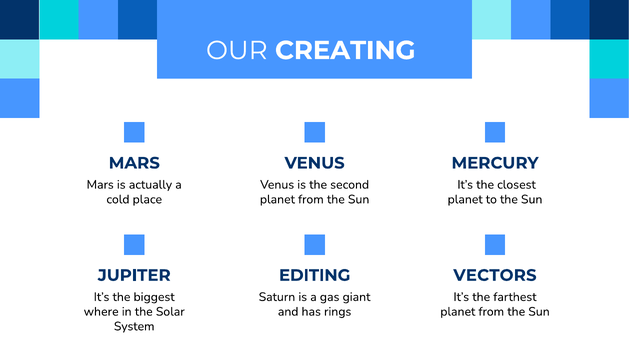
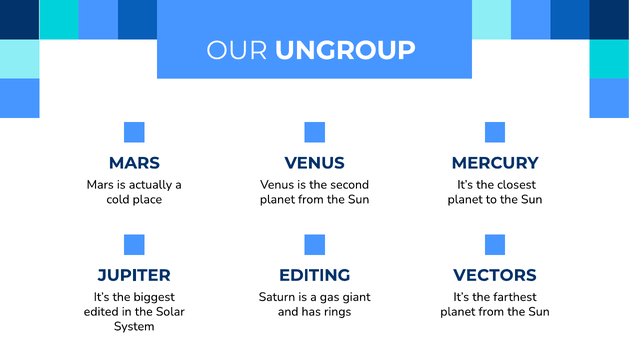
CREATING: CREATING -> UNGROUP
where: where -> edited
